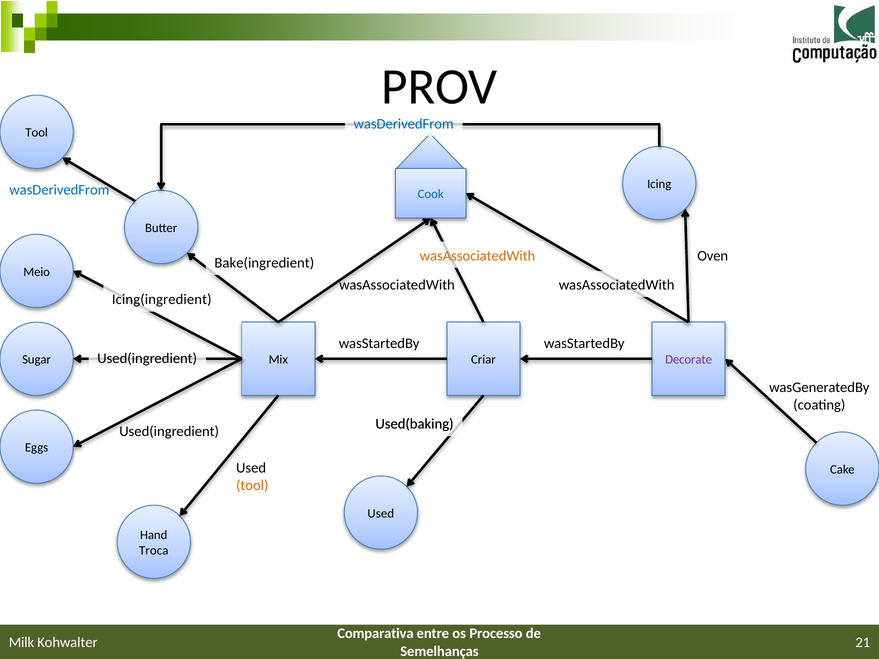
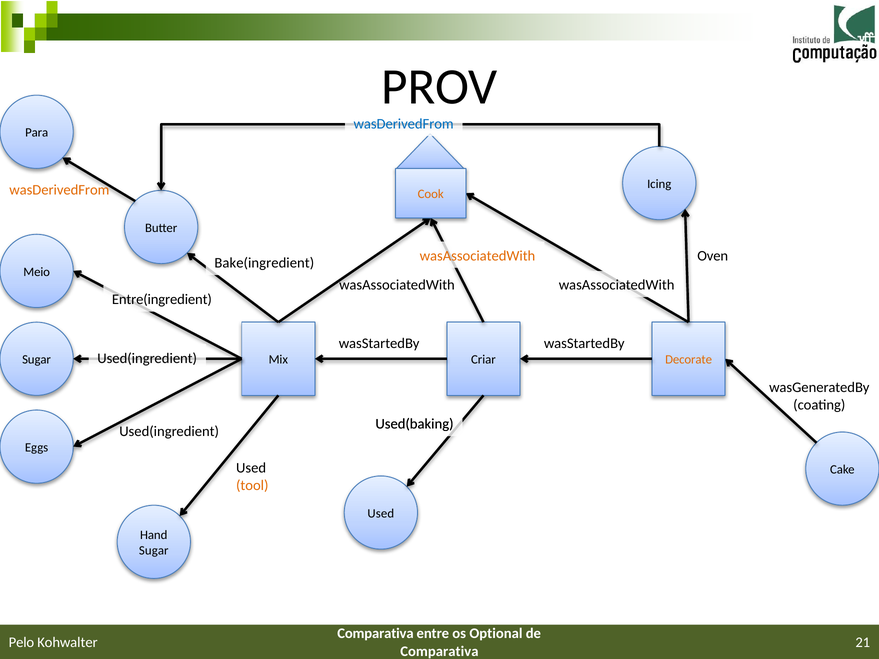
Tool at (37, 133): Tool -> Para
wasDerivedFrom at (59, 190) colour: blue -> orange
Cook colour: blue -> orange
Icing(ingredient: Icing(ingredient -> Entre(ingredient
Decorate colour: purple -> orange
Troca at (154, 551): Troca -> Sugar
Processo: Processo -> Optional
Milk: Milk -> Pelo
Semelhanças at (439, 651): Semelhanças -> Comparativa
